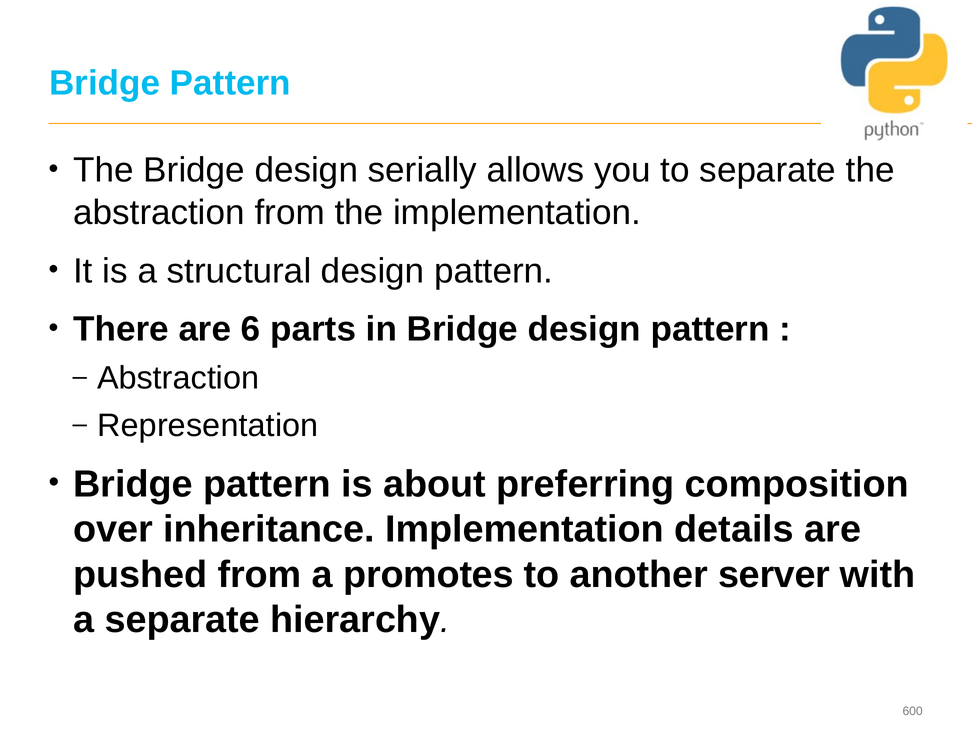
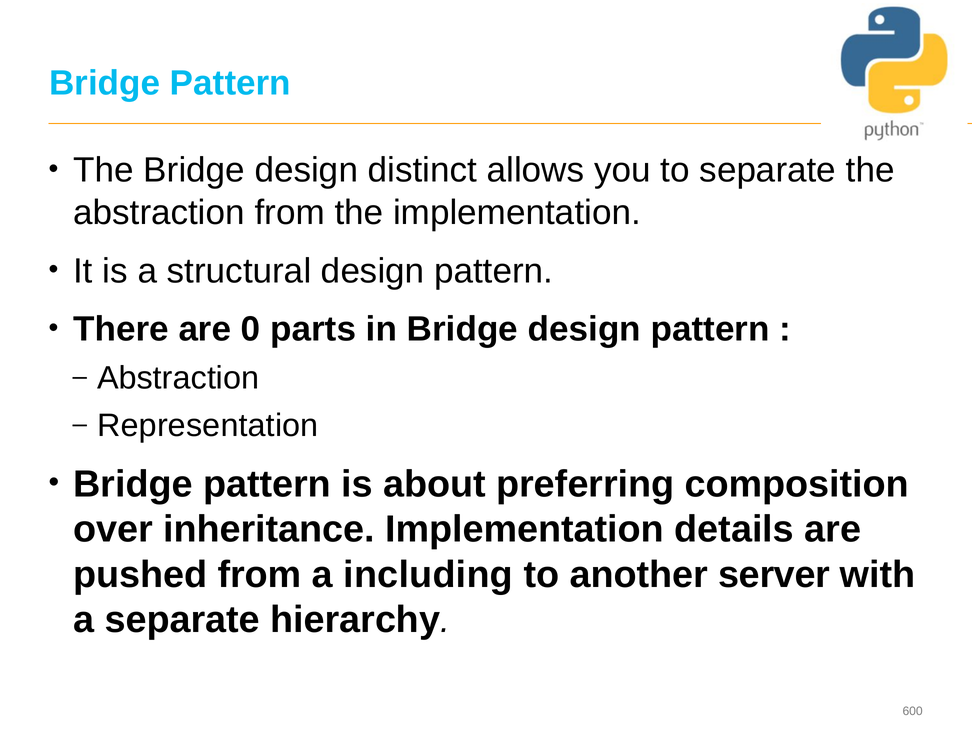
serially: serially -> distinct
6: 6 -> 0
promotes: promotes -> including
